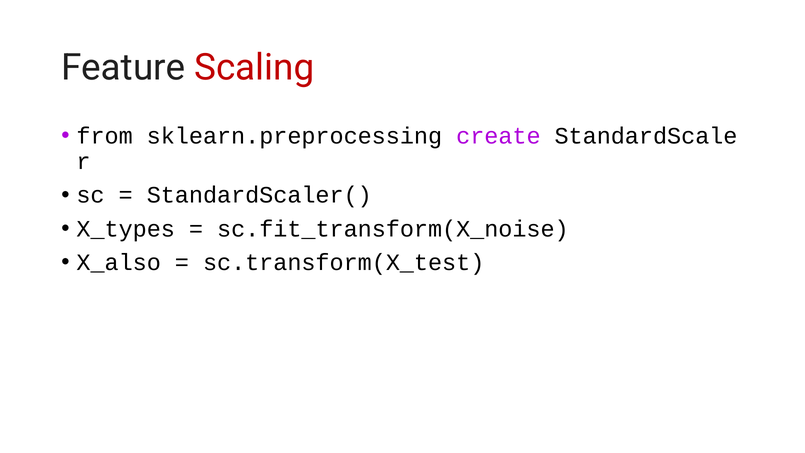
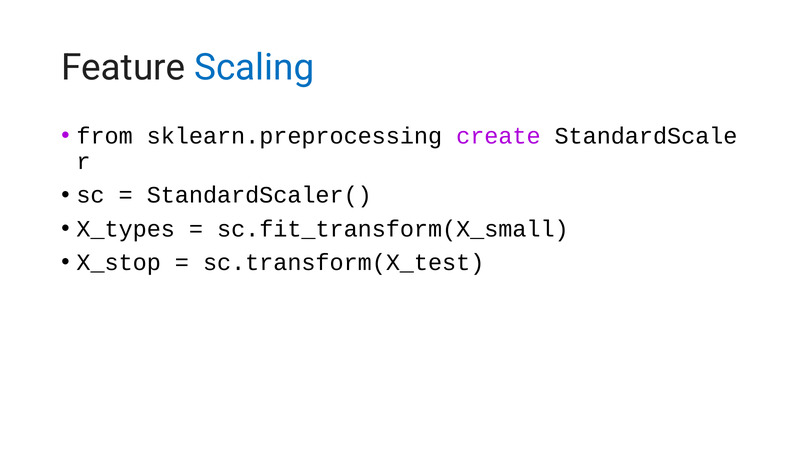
Scaling colour: red -> blue
sc.fit_transform(X_noise: sc.fit_transform(X_noise -> sc.fit_transform(X_small
X_also: X_also -> X_stop
